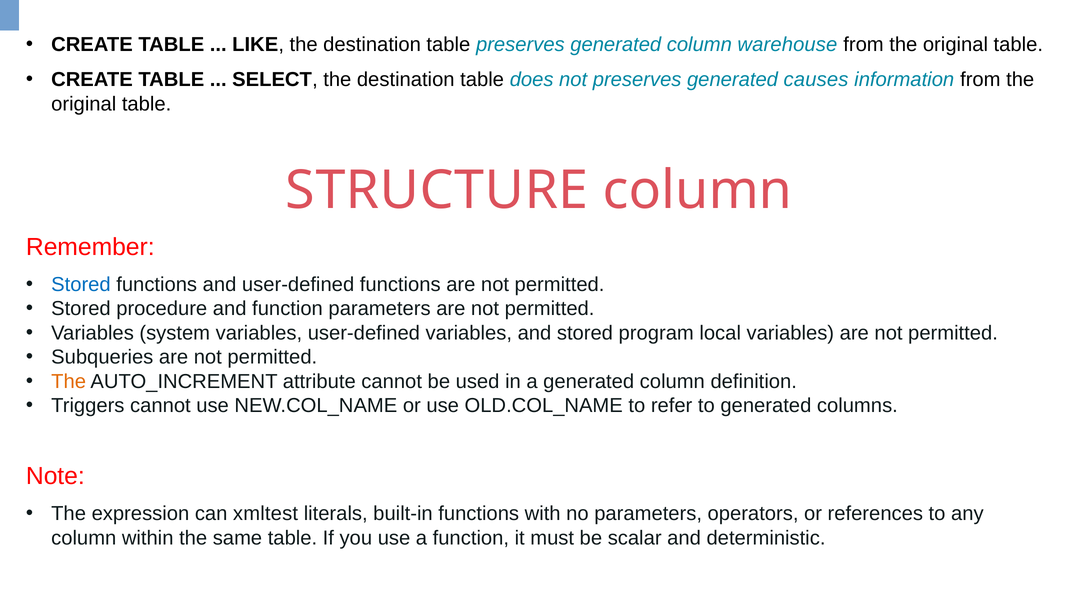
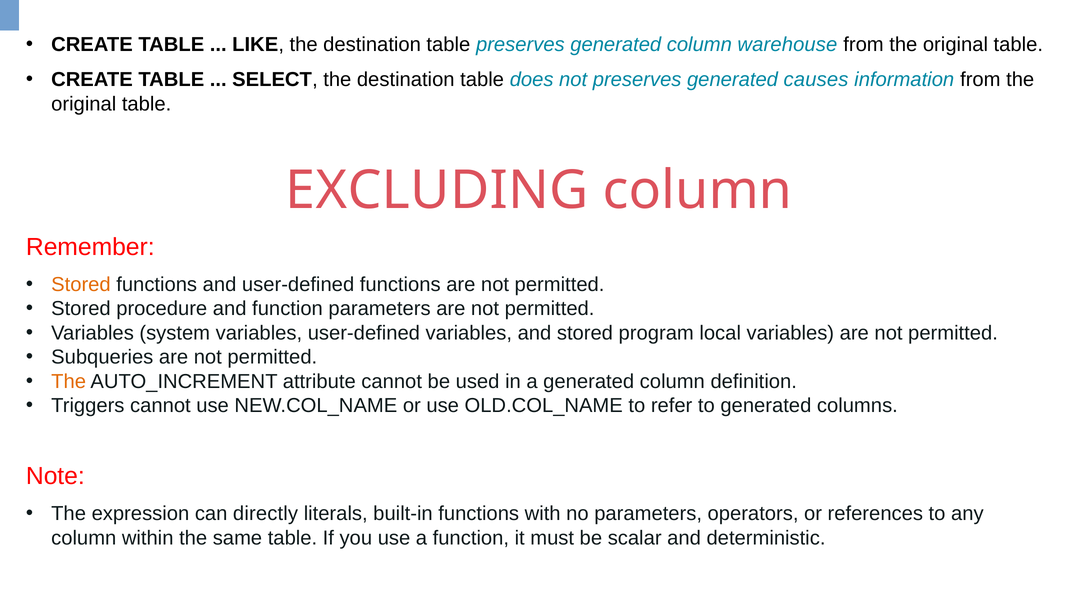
STRUCTURE: STRUCTURE -> EXCLUDING
Stored at (81, 285) colour: blue -> orange
xmltest: xmltest -> directly
